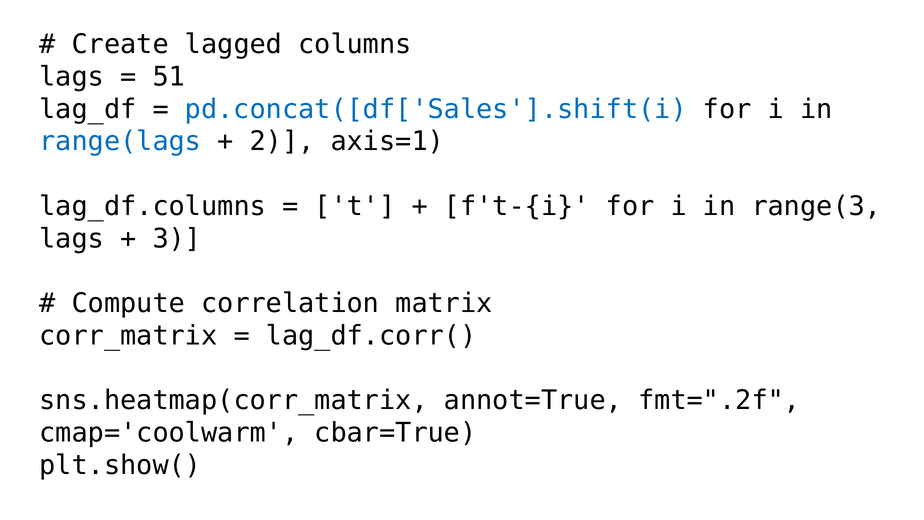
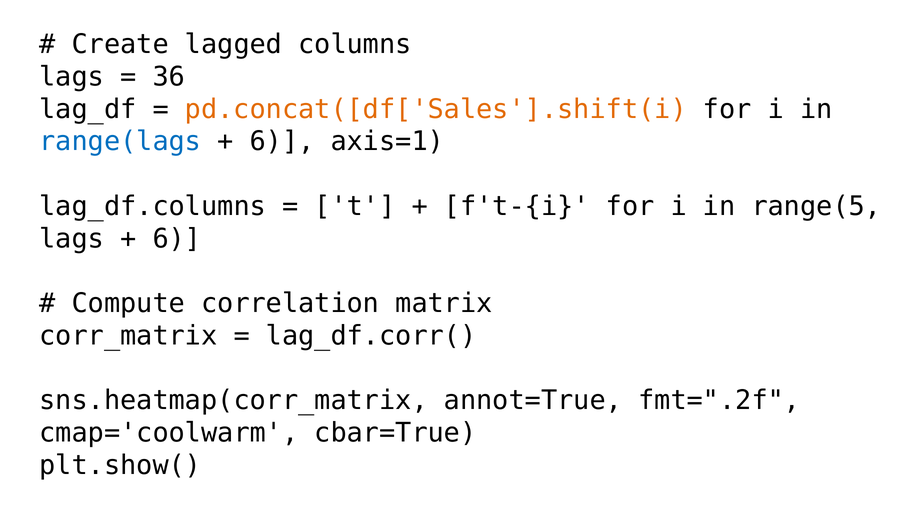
51: 51 -> 36
pd.concat([df['Sales'].shift(i colour: blue -> orange
2 at (282, 141): 2 -> 6
range(3: range(3 -> range(5
3 at (177, 239): 3 -> 6
